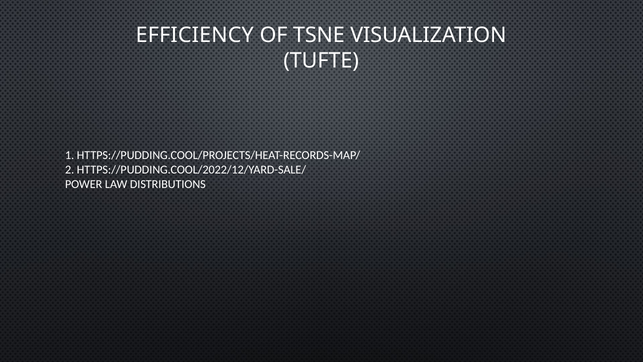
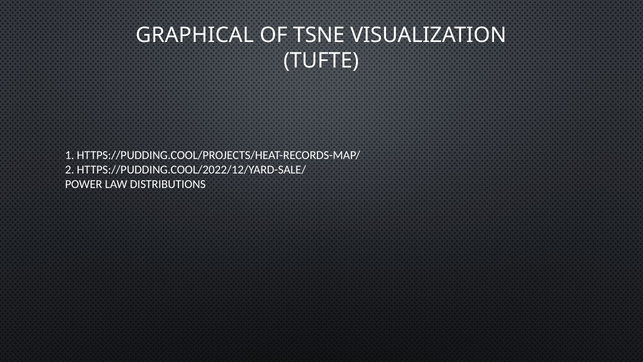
EFFICIENCY: EFFICIENCY -> GRAPHICAL
